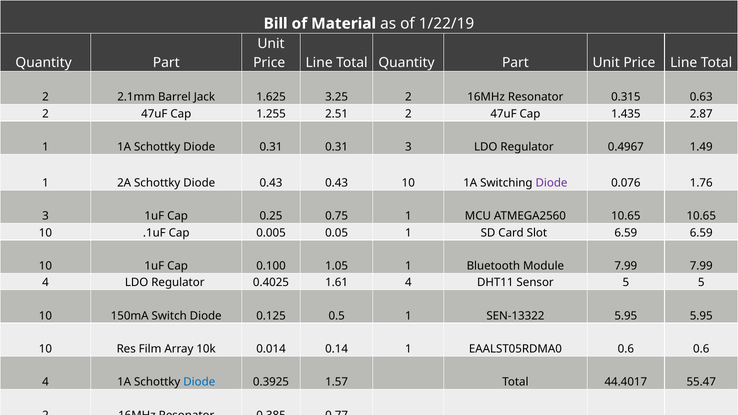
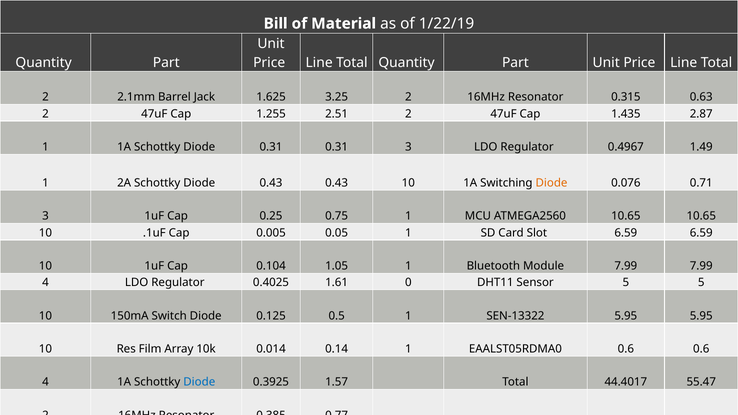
Diode at (552, 183) colour: purple -> orange
1.76: 1.76 -> 0.71
0.100: 0.100 -> 0.104
1.61 4: 4 -> 0
